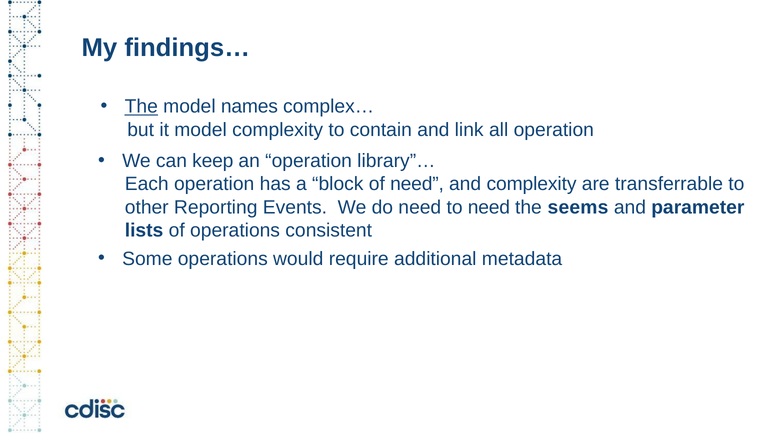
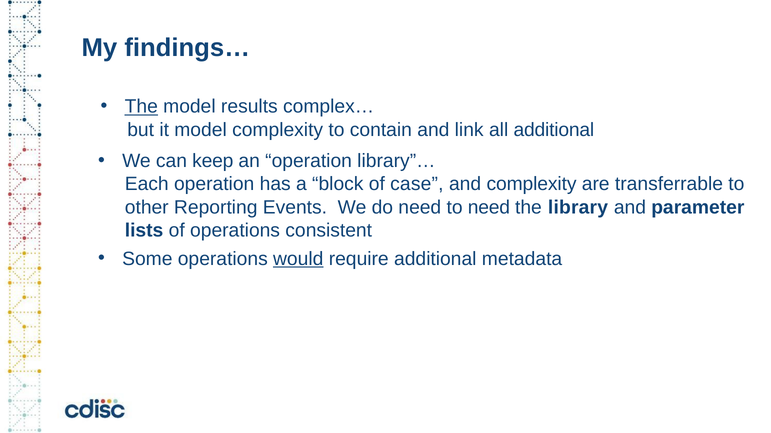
names: names -> results
all operation: operation -> additional
of need: need -> case
seems: seems -> library
would underline: none -> present
